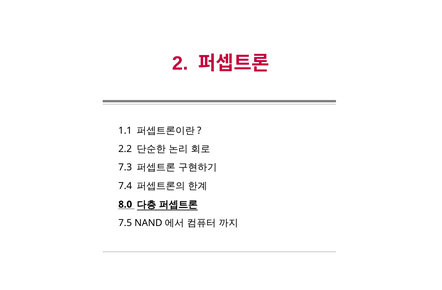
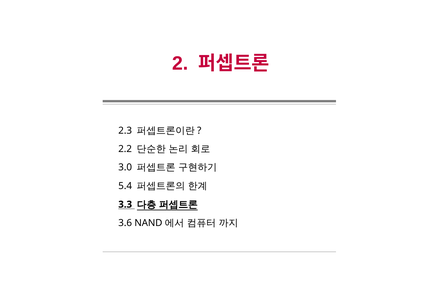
1.1: 1.1 -> 2.3
7.3: 7.3 -> 3.0
7.4: 7.4 -> 5.4
8.0: 8.0 -> 3.3
7.5: 7.5 -> 3.6
